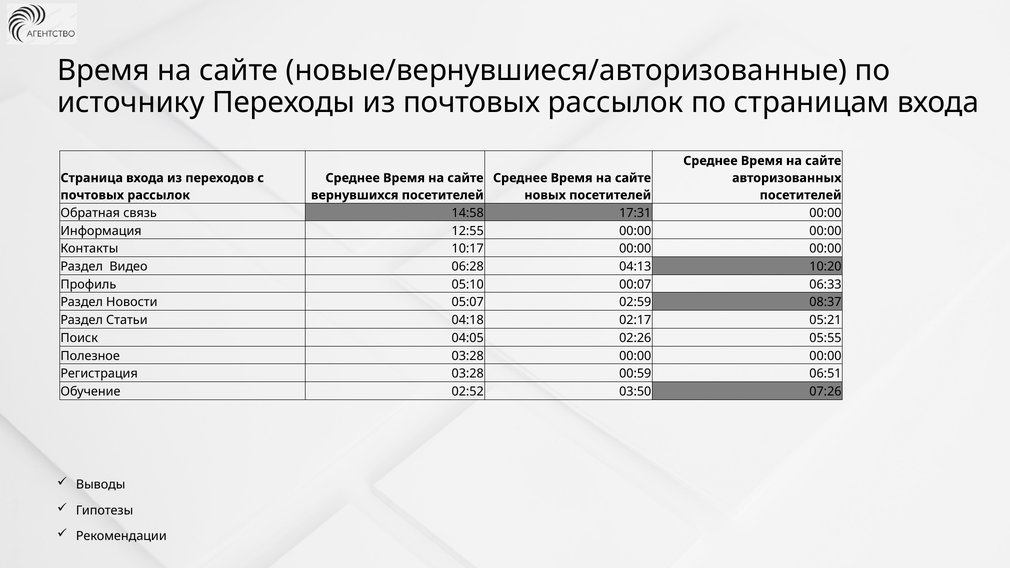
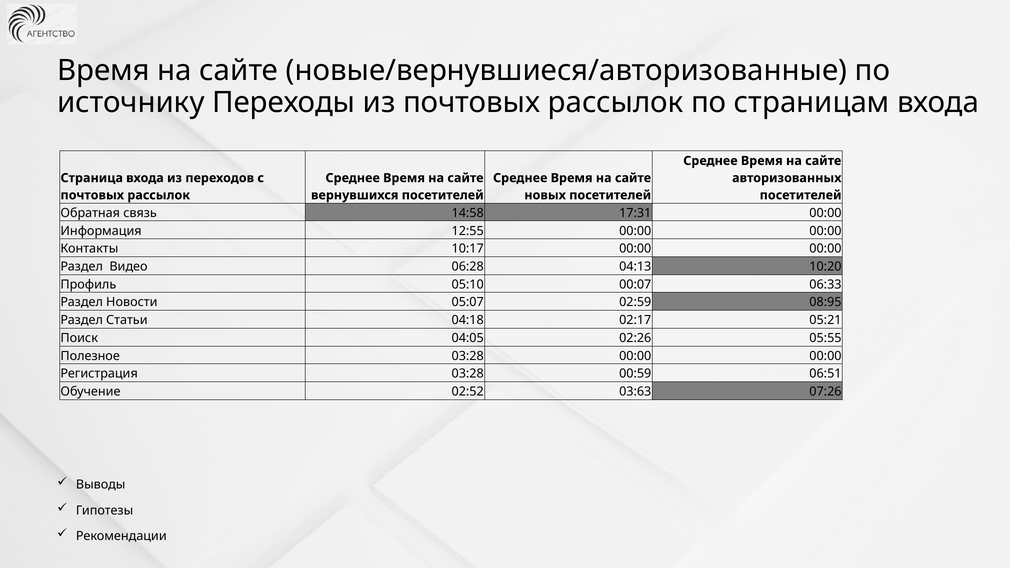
08:37: 08:37 -> 08:95
03:50: 03:50 -> 03:63
